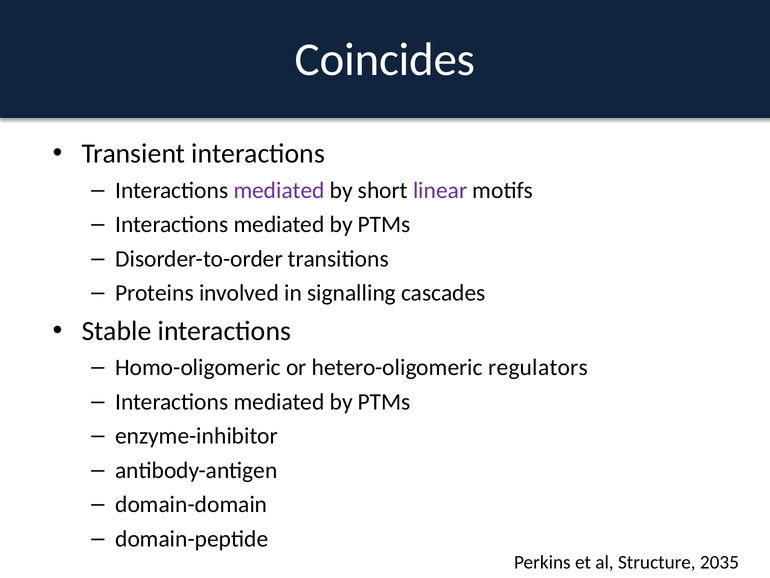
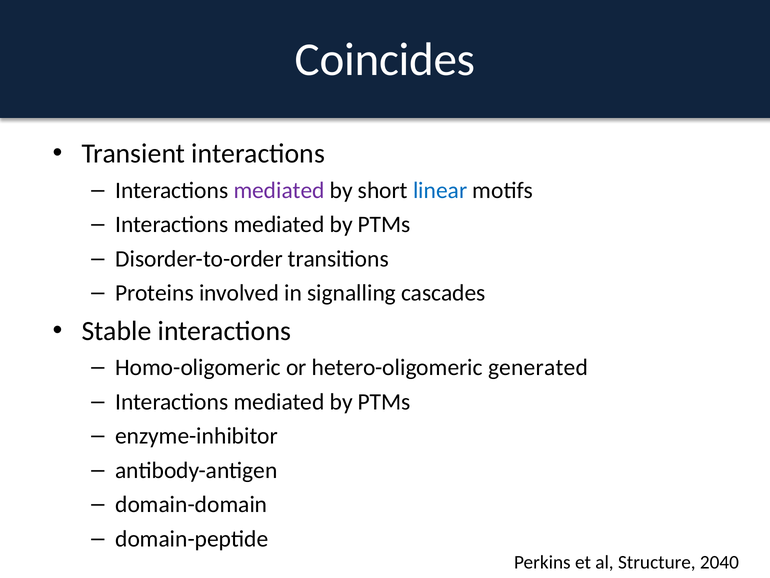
linear colour: purple -> blue
regulators: regulators -> generated
2035: 2035 -> 2040
